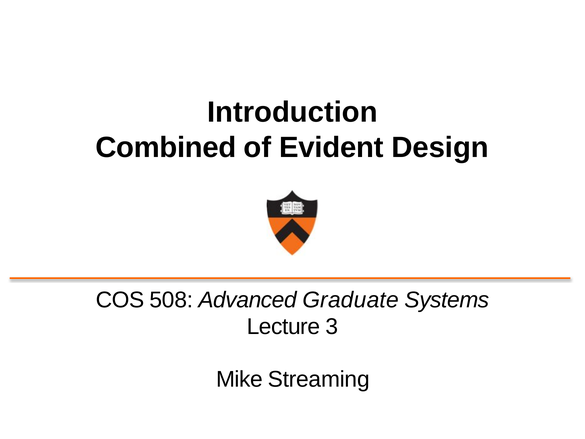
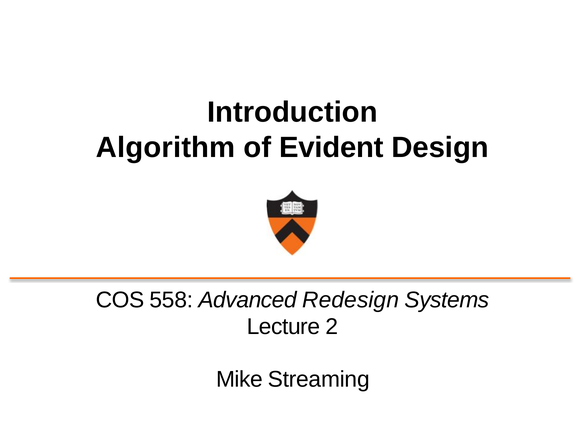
Combined: Combined -> Algorithm
508: 508 -> 558
Graduate: Graduate -> Redesign
3: 3 -> 2
